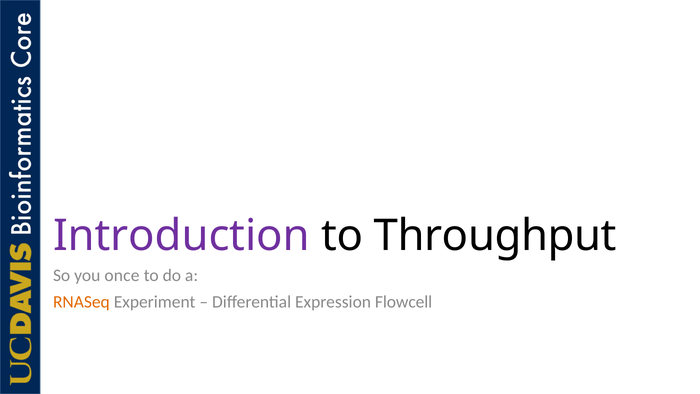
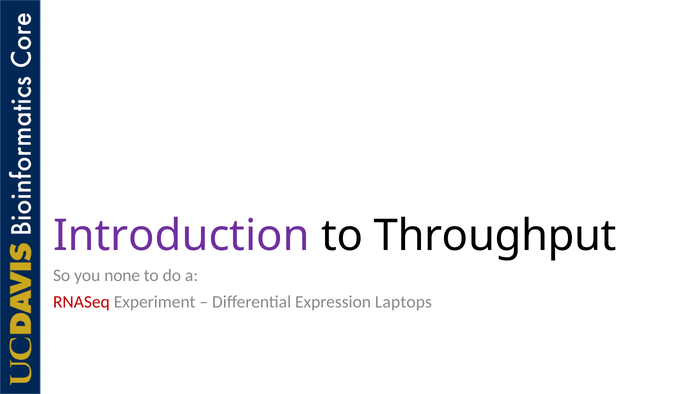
once: once -> none
RNASeq colour: orange -> red
Flowcell: Flowcell -> Laptops
